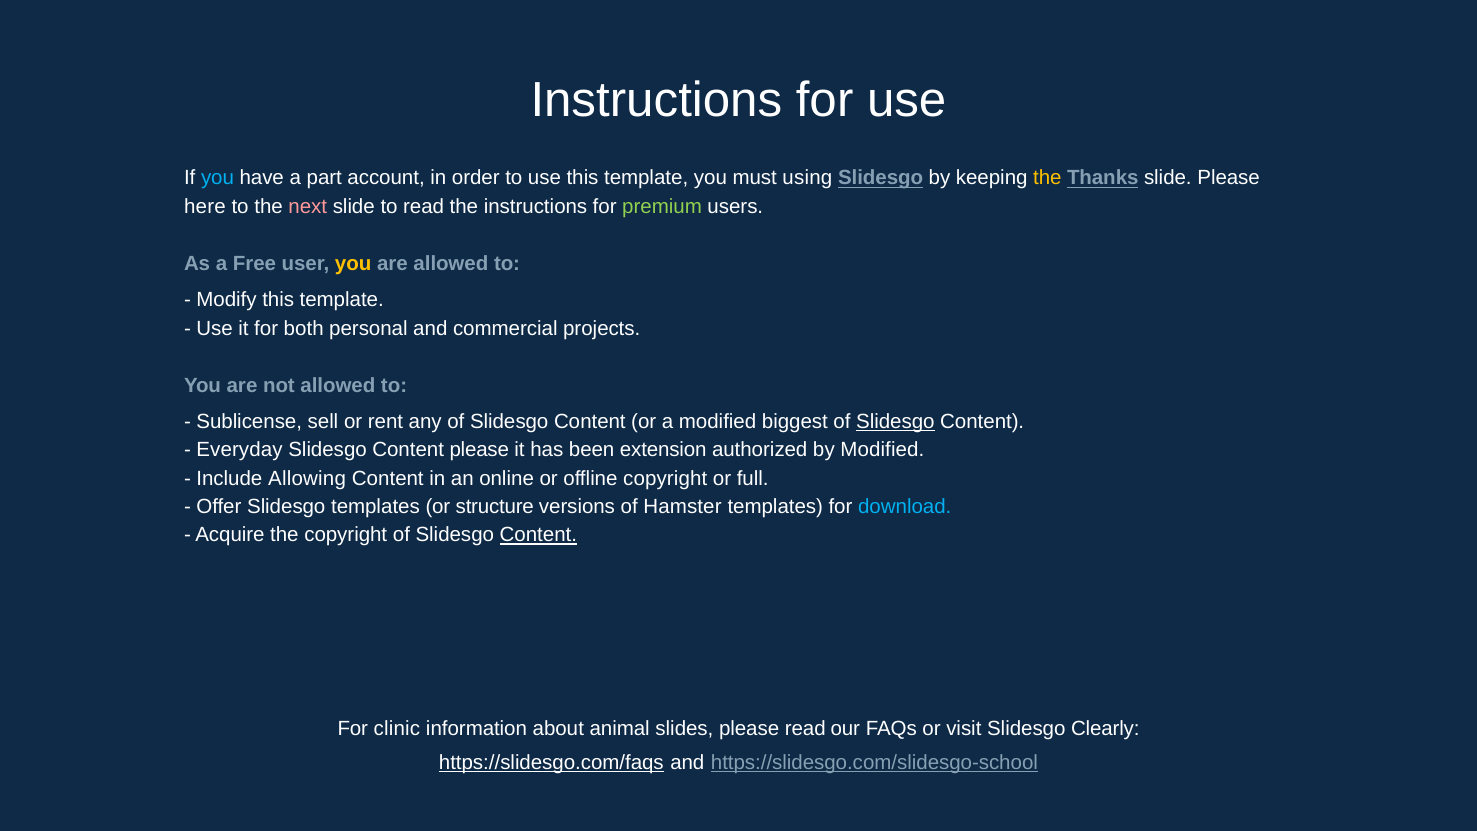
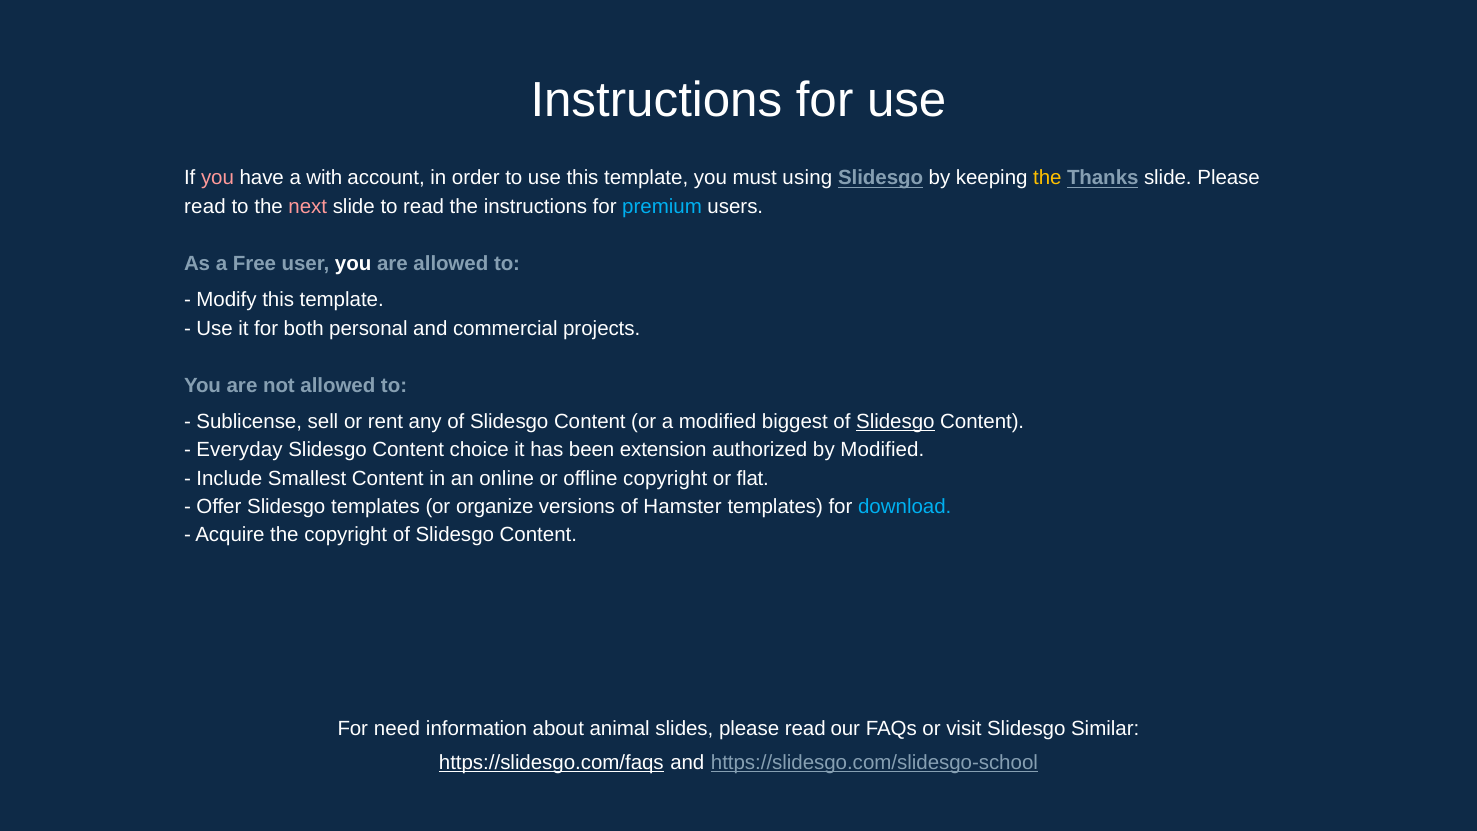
you at (217, 178) colour: light blue -> pink
part: part -> with
here at (205, 206): here -> read
premium colour: light green -> light blue
you at (353, 263) colour: yellow -> white
Content please: please -> choice
Allowing: Allowing -> Smallest
full: full -> flat
structure: structure -> organize
Content at (538, 535) underline: present -> none
clinic: clinic -> need
Clearly: Clearly -> Similar
